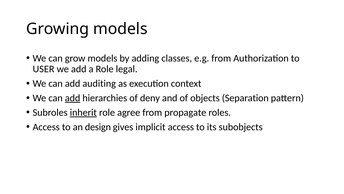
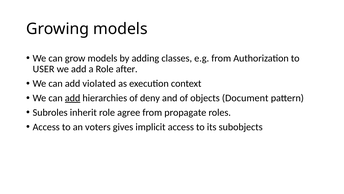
legal: legal -> after
auditing: auditing -> violated
Separation: Separation -> Document
inherit underline: present -> none
design: design -> voters
